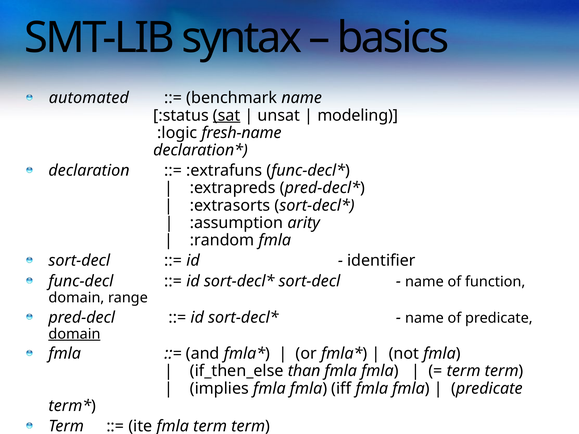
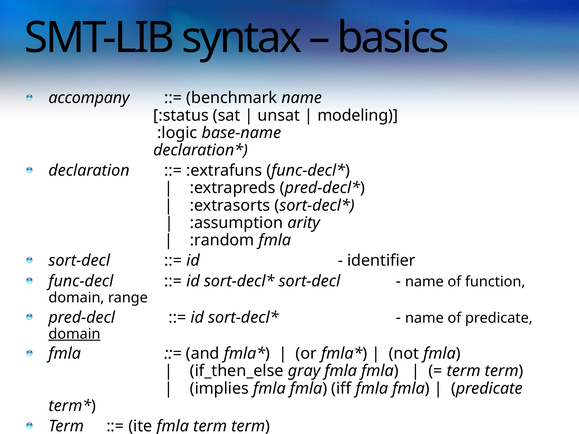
automated: automated -> accompany
sat underline: present -> none
fresh-name: fresh-name -> base-name
than: than -> gray
